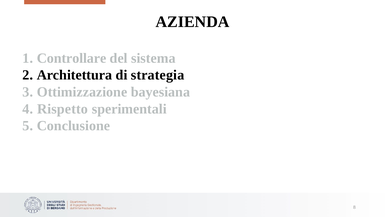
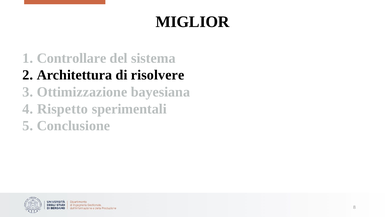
AZIENDA: AZIENDA -> MIGLIOR
strategia: strategia -> risolvere
